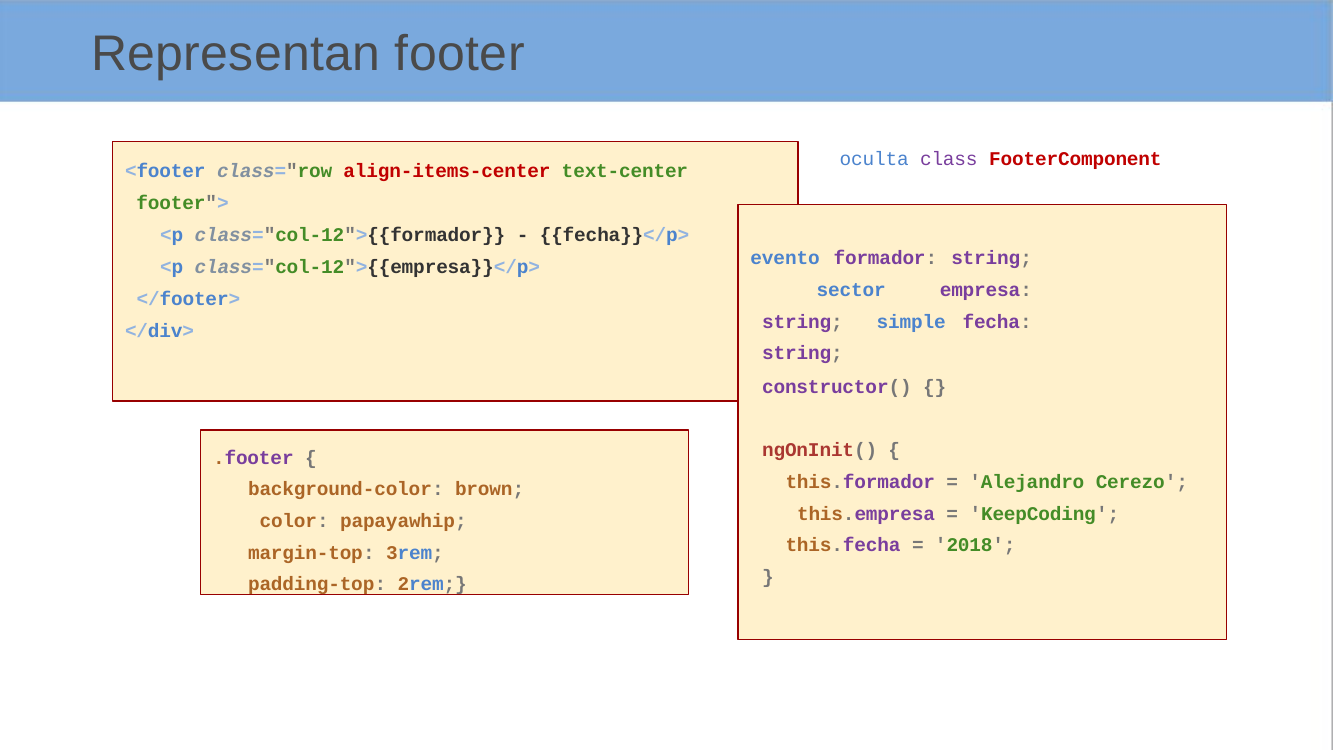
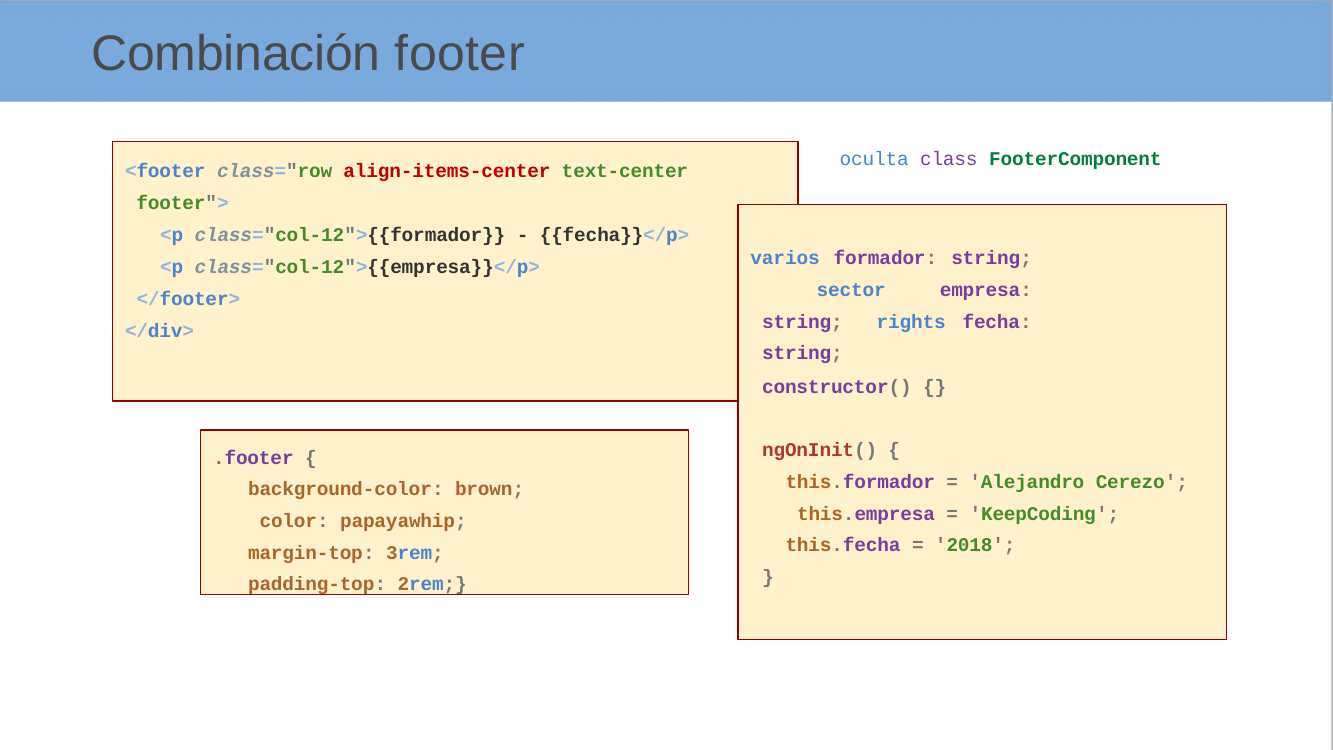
Representan: Representan -> Combinación
FooterComponent colour: red -> green
evento: evento -> varios
simple: simple -> rights
